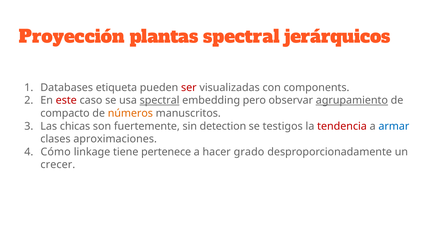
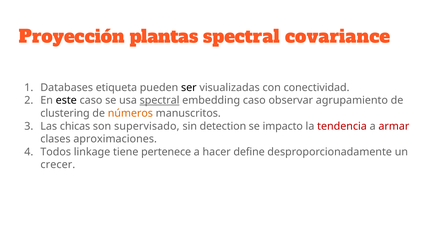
jerárquicos: jerárquicos -> covariance
ser colour: red -> black
components: components -> conectividad
este colour: red -> black
embedding pero: pero -> caso
agrupamiento underline: present -> none
compacto: compacto -> clustering
fuertemente: fuertemente -> supervisado
testigos: testigos -> impacto
armar colour: blue -> red
Cómo: Cómo -> Todos
grado: grado -> define
